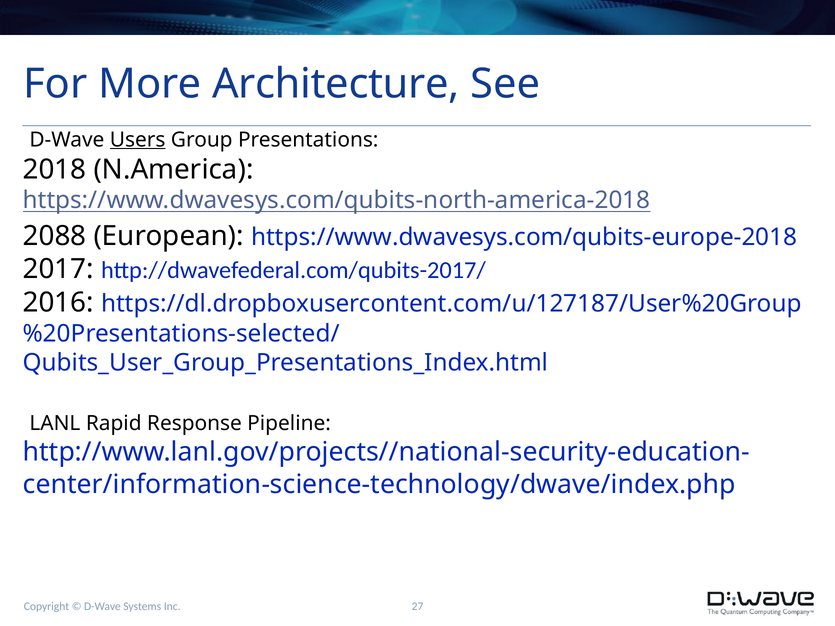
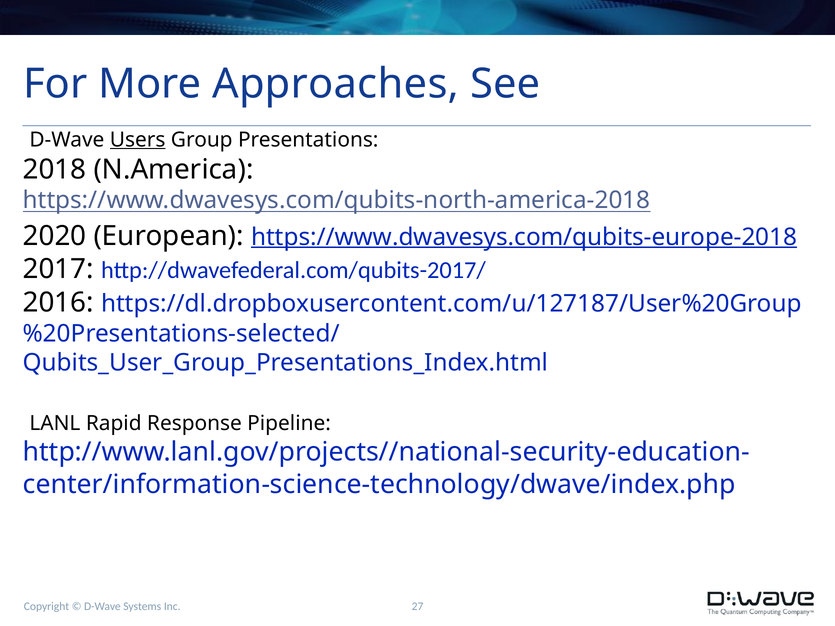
Architecture: Architecture -> Approaches
2088: 2088 -> 2020
https://www.dwavesys.com/qubits-europe-2018 underline: none -> present
